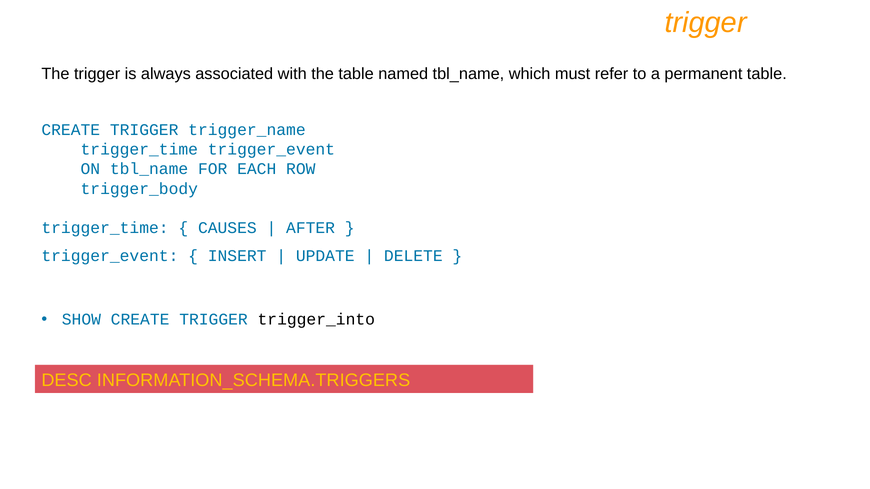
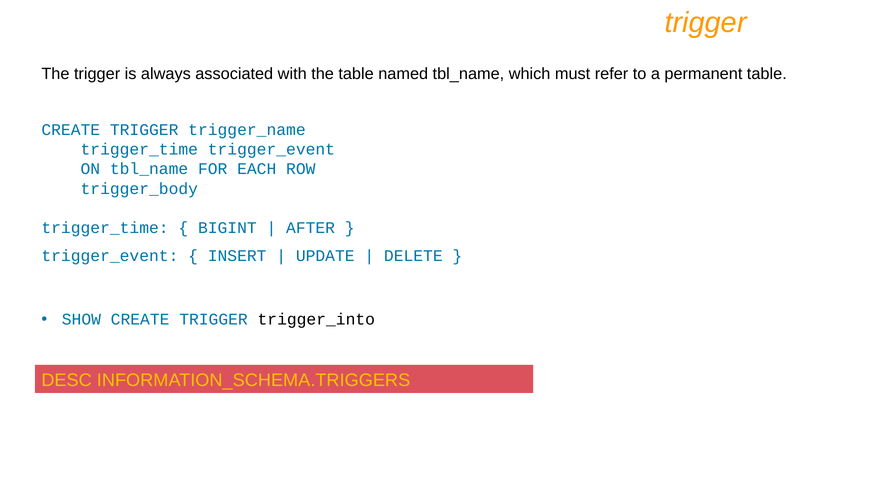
CAUSES: CAUSES -> BIGINT
